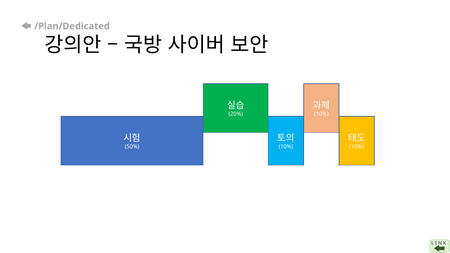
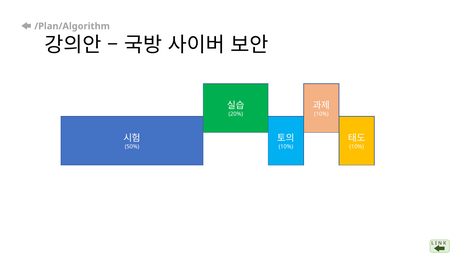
/Plan/Dedicated: /Plan/Dedicated -> /Plan/Algorithm
